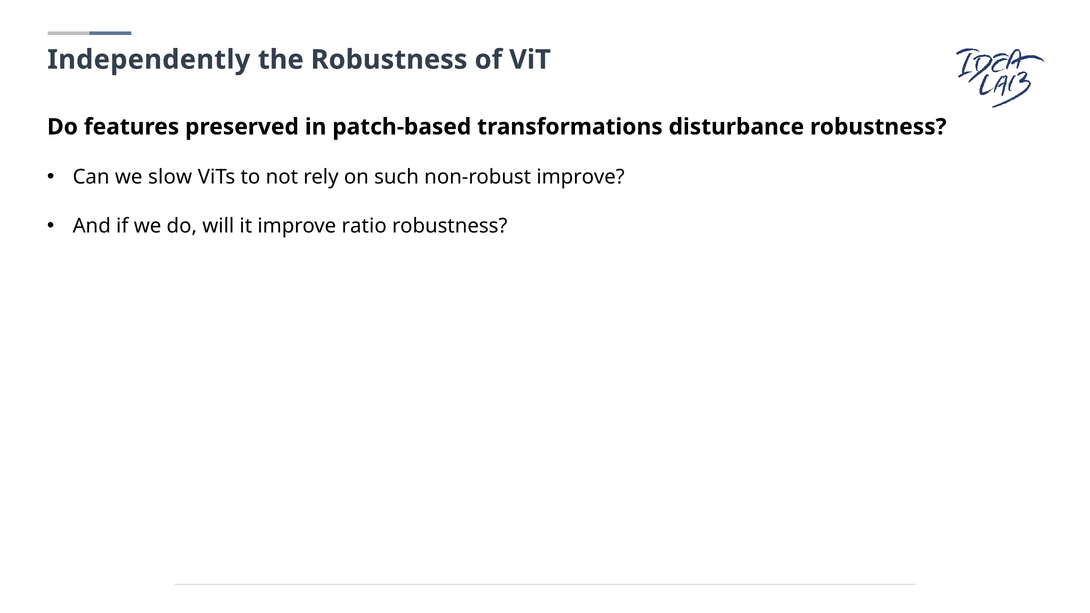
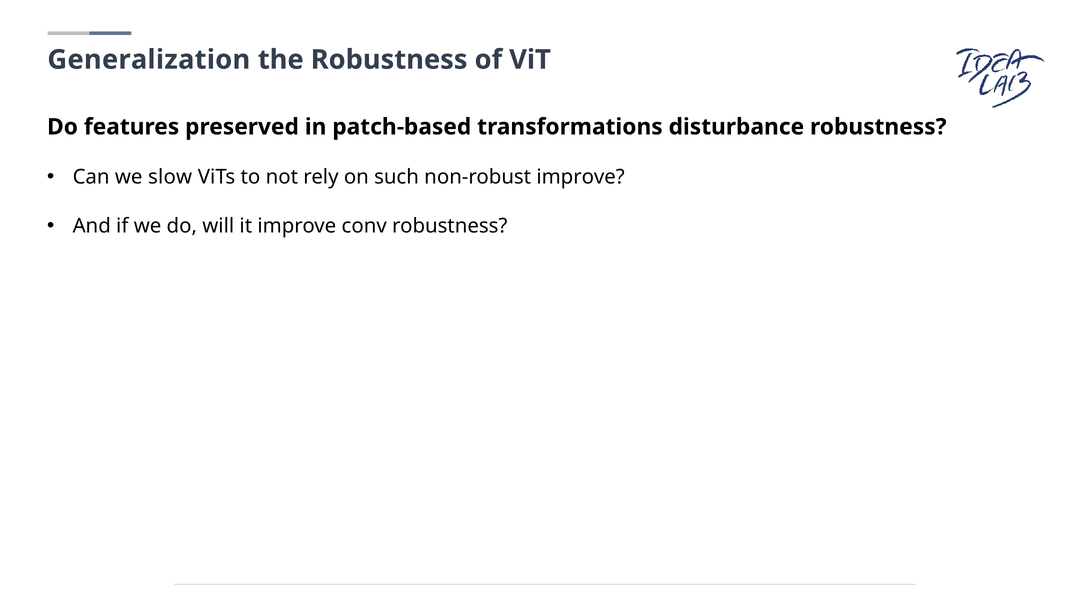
Independently: Independently -> Generalization
ratio: ratio -> conv
